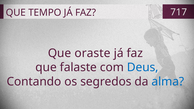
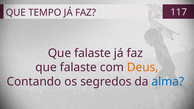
717: 717 -> 117
oraste at (92, 53): oraste -> falaste
Deus colour: blue -> orange
